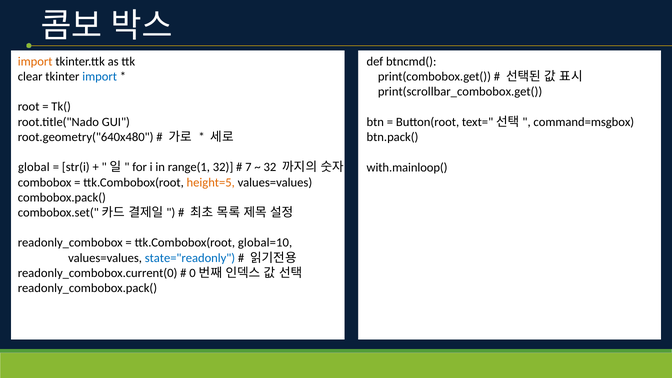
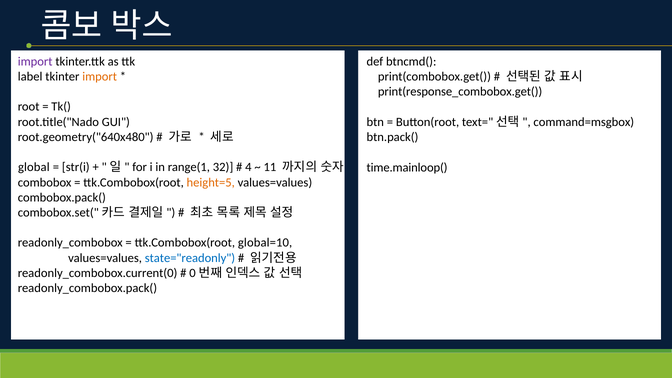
import at (35, 61) colour: orange -> purple
clear: clear -> label
import at (100, 77) colour: blue -> orange
print(scrollbar_combobox.get(: print(scrollbar_combobox.get( -> print(response_combobox.get(
7: 7 -> 4
32 at (270, 167): 32 -> 11
with.mainloop(: with.mainloop( -> time.mainloop(
